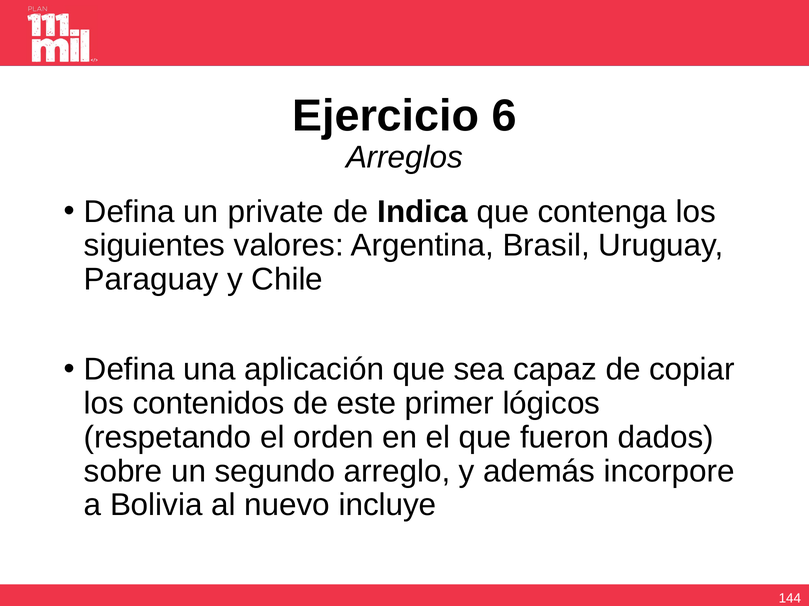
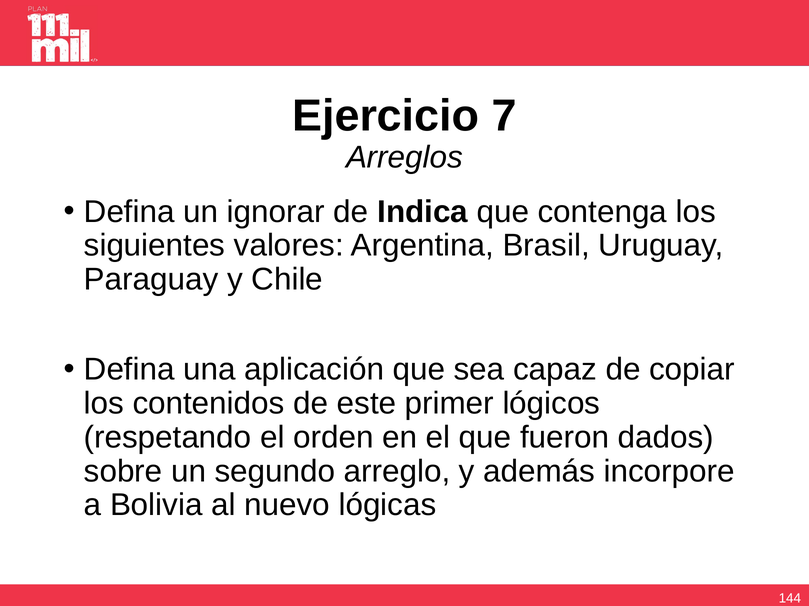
6: 6 -> 7
private: private -> ignorar
incluye: incluye -> lógicas
